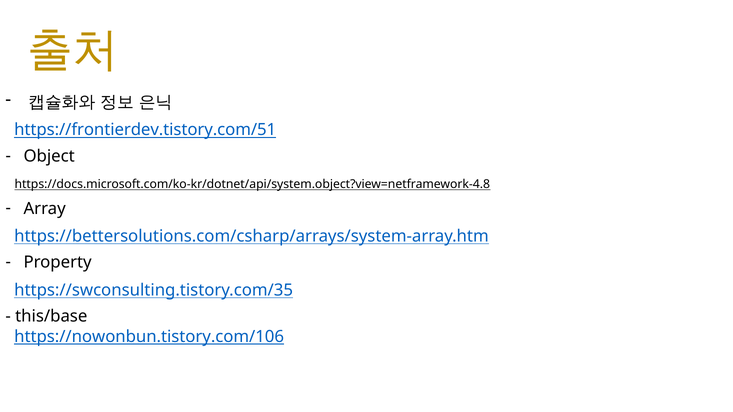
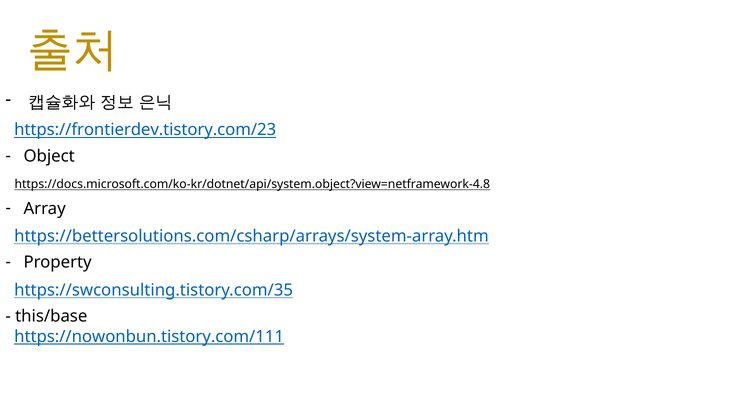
https://frontierdev.tistory.com/51: https://frontierdev.tistory.com/51 -> https://frontierdev.tistory.com/23
https://nowonbun.tistory.com/106: https://nowonbun.tistory.com/106 -> https://nowonbun.tistory.com/111
